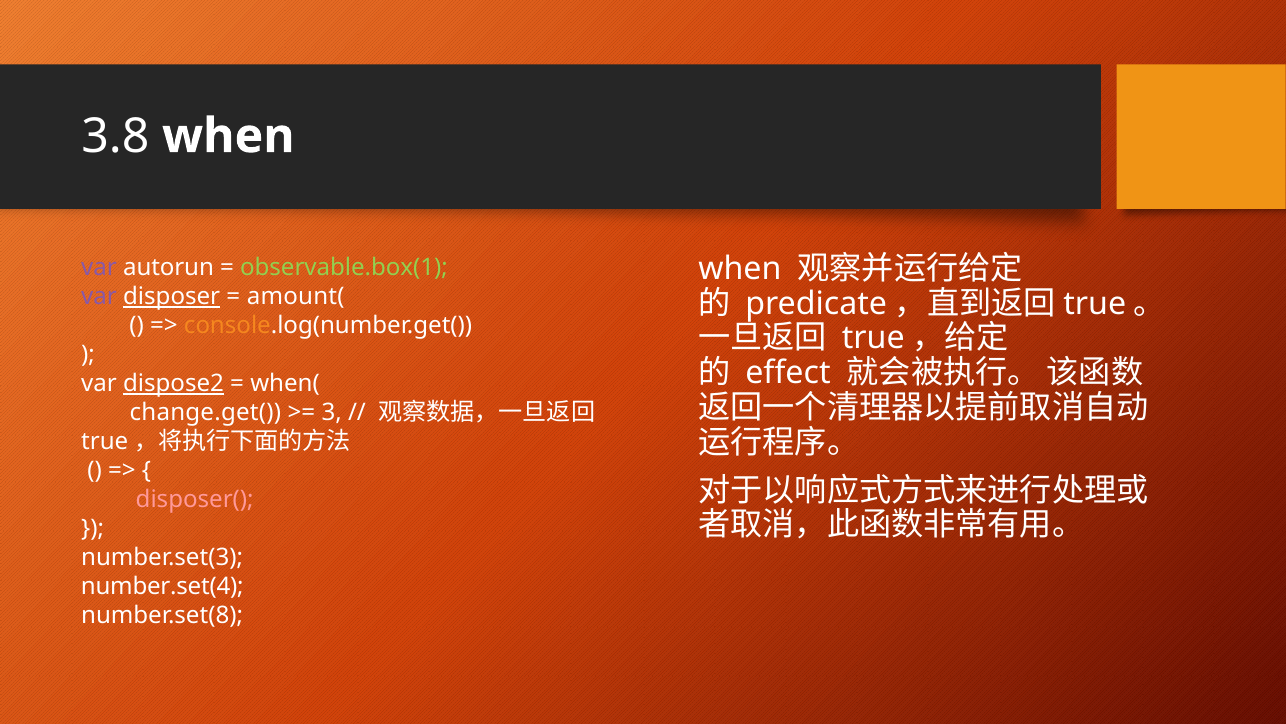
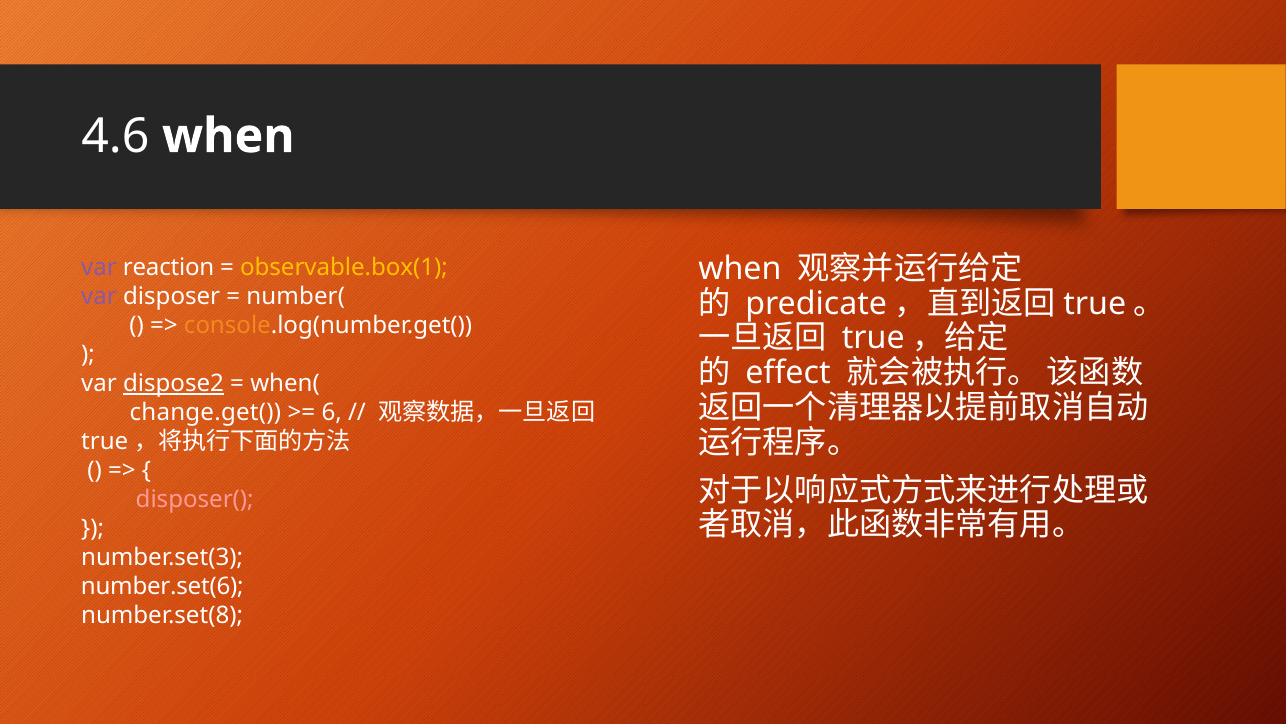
3.8: 3.8 -> 4.6
autorun: autorun -> reaction
observable.box(1 colour: light green -> yellow
disposer underline: present -> none
amount(: amount( -> number(
3: 3 -> 6
number.set(4: number.set(4 -> number.set(6
